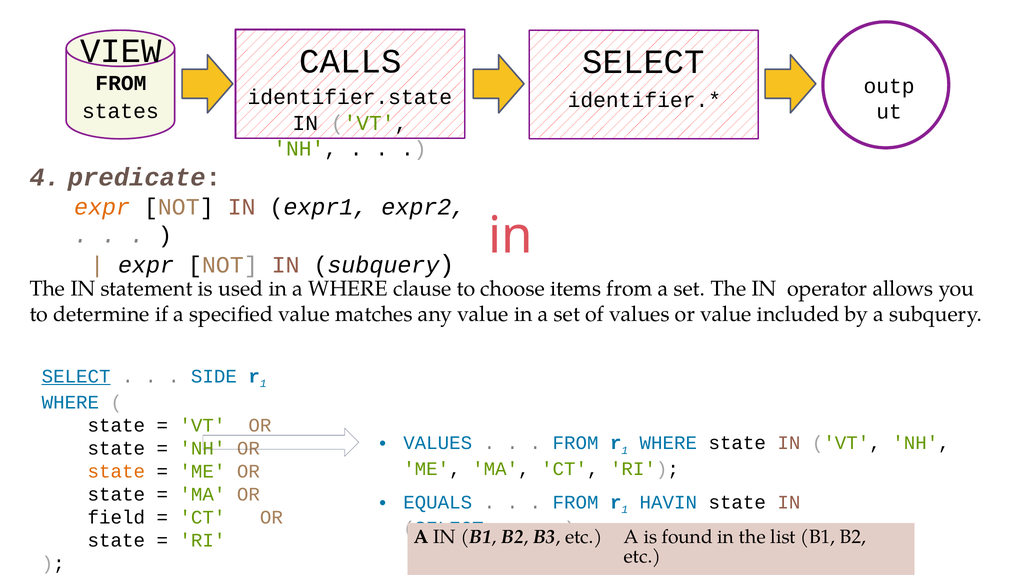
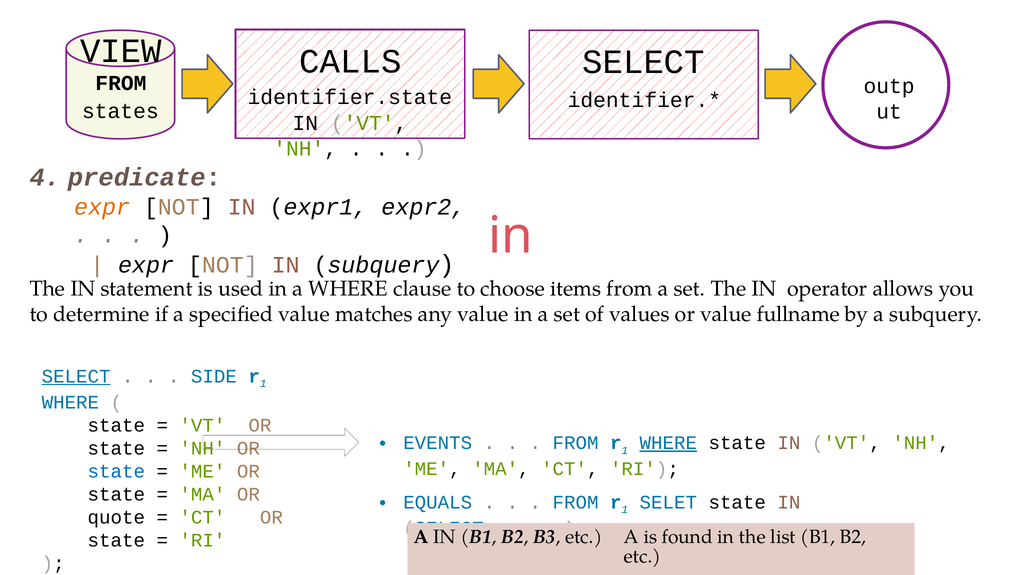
included: included -> fullname
VALUES at (438, 442): VALUES -> EVENTS
WHERE at (668, 442) underline: none -> present
state at (116, 471) colour: orange -> blue
HAVIN: HAVIN -> SELET
field: field -> quote
